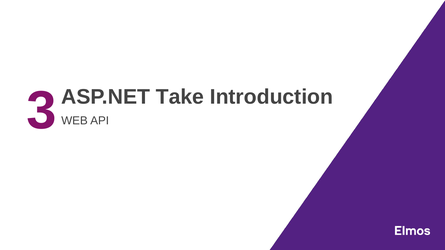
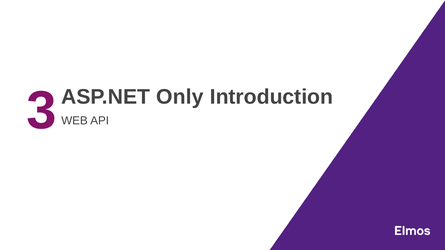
Take: Take -> Only
